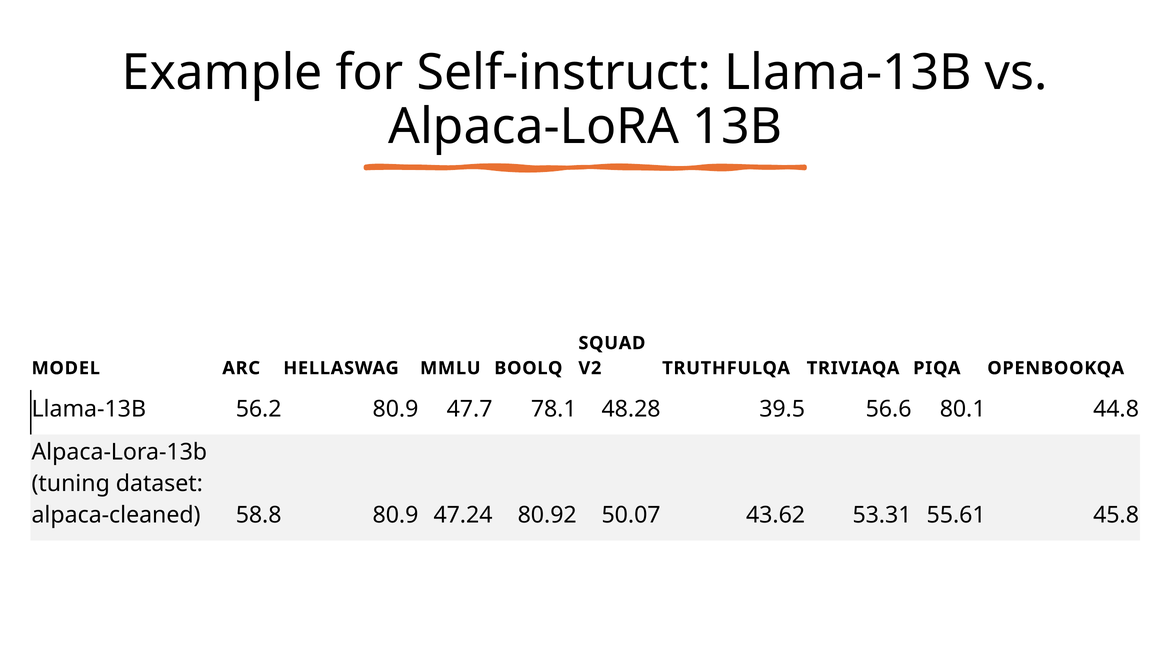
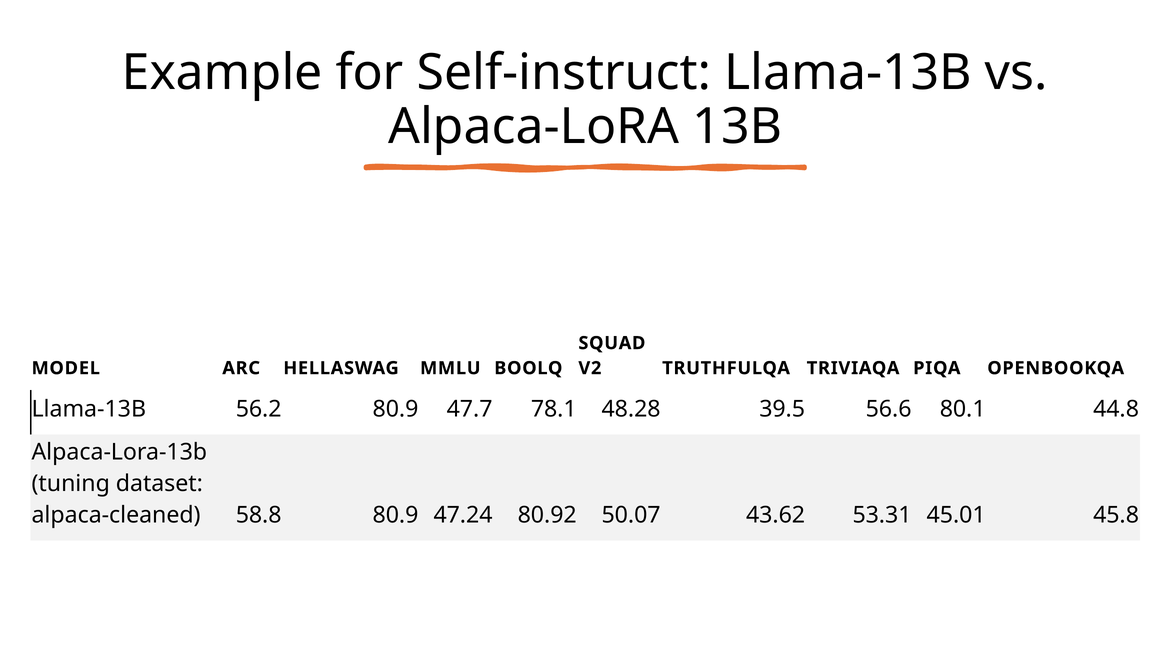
55.61: 55.61 -> 45.01
